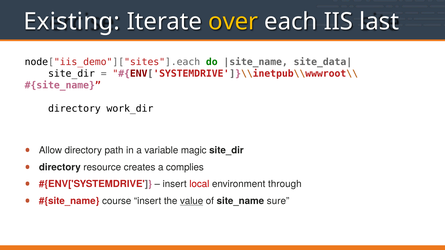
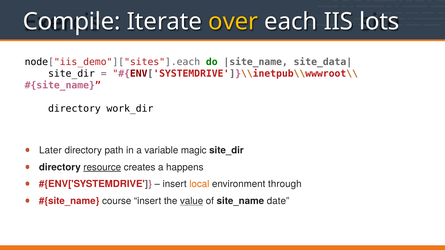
Existing: Existing -> Compile
last: last -> lots
Allow: Allow -> Later
resource underline: none -> present
complies: complies -> happens
local colour: red -> orange
sure: sure -> date
